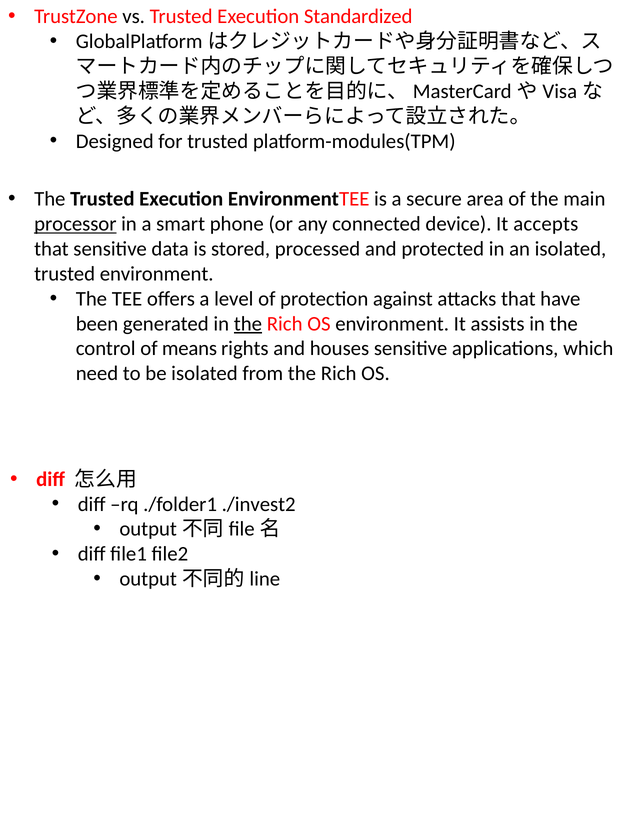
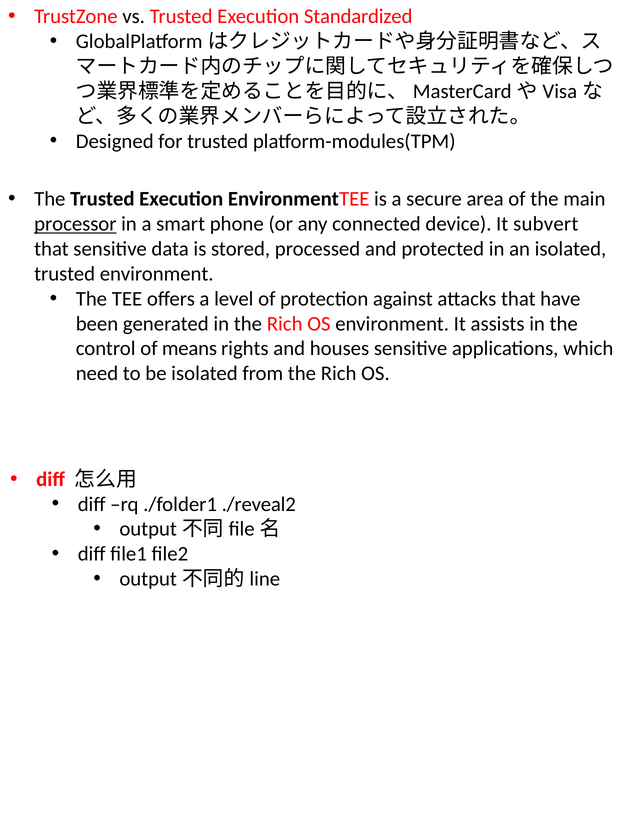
accepts: accepts -> subvert
the at (248, 324) underline: present -> none
./invest2: ./invest2 -> ./reveal2
